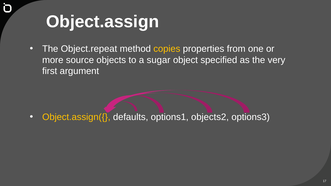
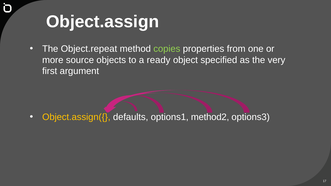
copies colour: yellow -> light green
sugar: sugar -> ready
objects2: objects2 -> method2
